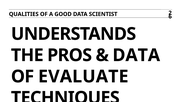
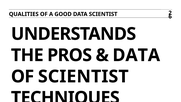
OF EVALUATE: EVALUATE -> SCIENTIST
